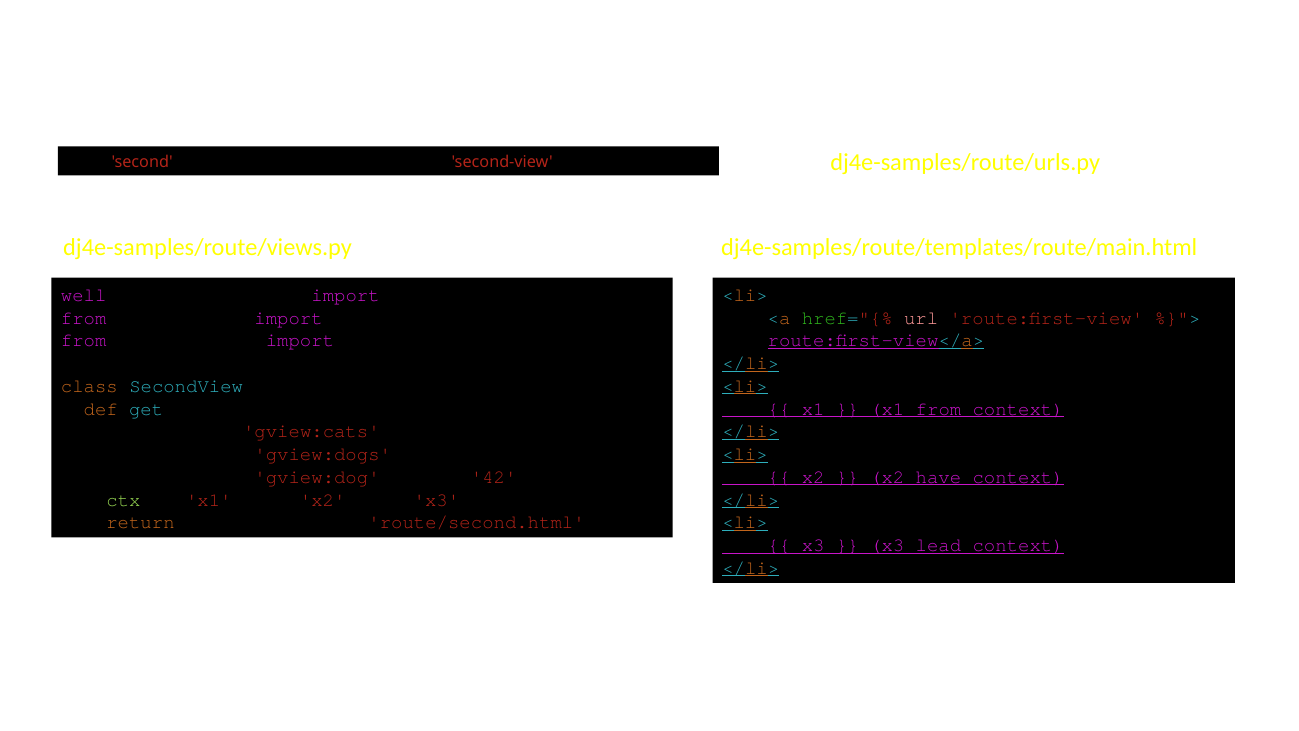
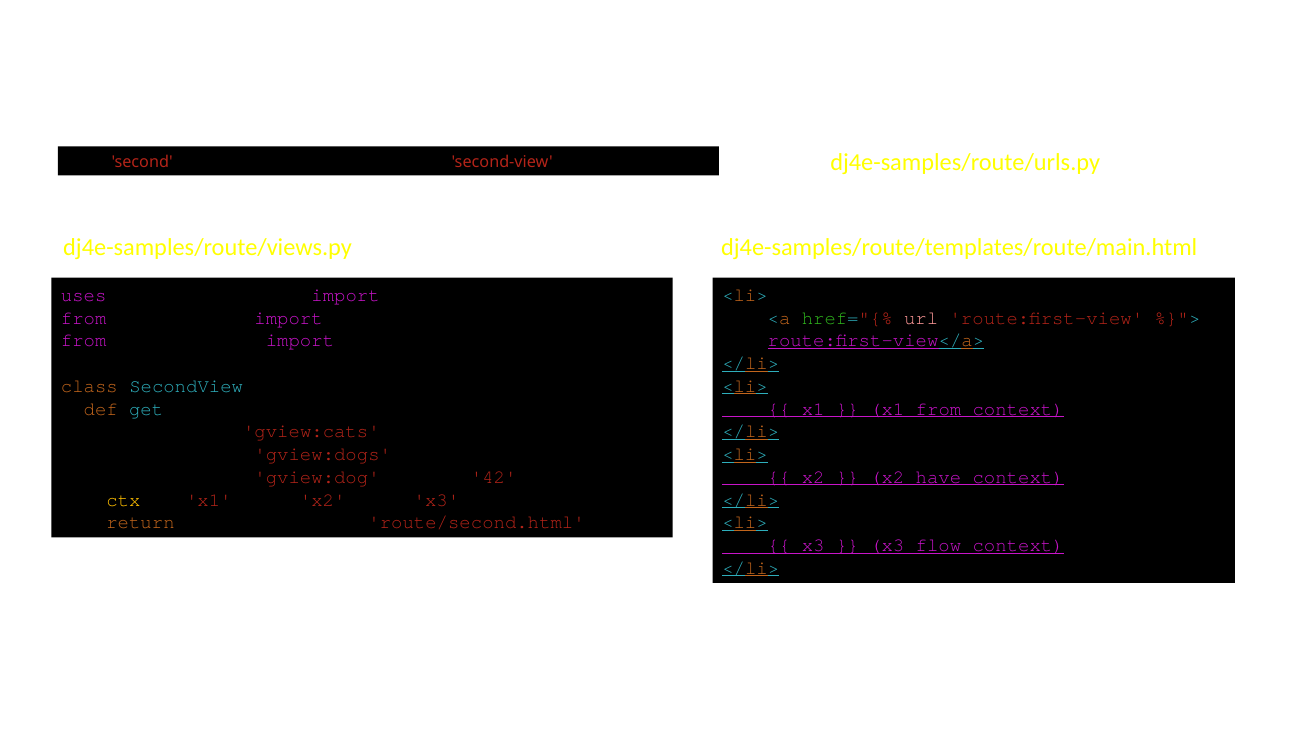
well: well -> uses
ctx at (123, 500) colour: light green -> yellow
lead: lead -> flow
